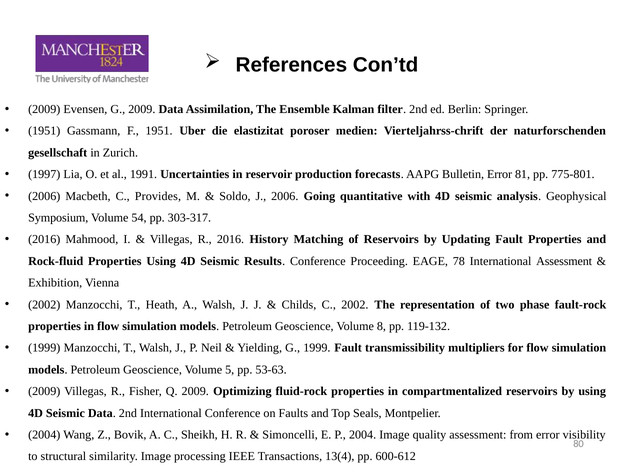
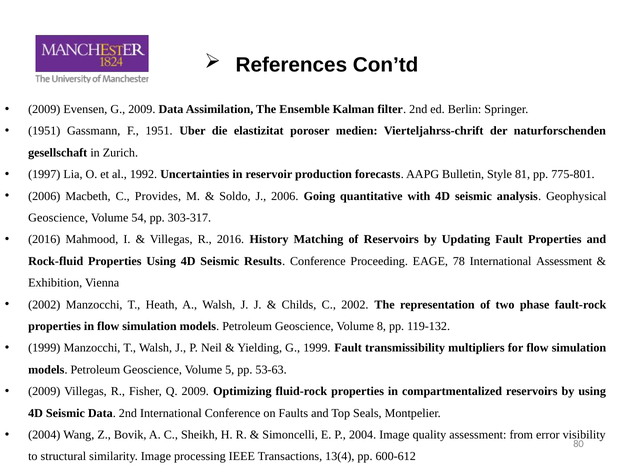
1991: 1991 -> 1992
Bulletin Error: Error -> Style
Symposium at (58, 218): Symposium -> Geoscience
